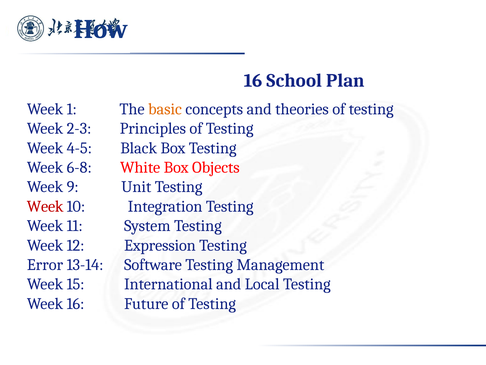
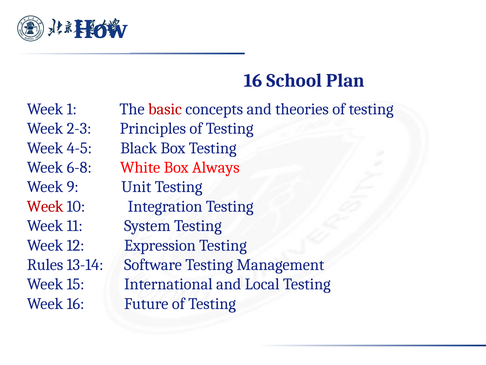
basic colour: orange -> red
Objects: Objects -> Always
Error: Error -> Rules
